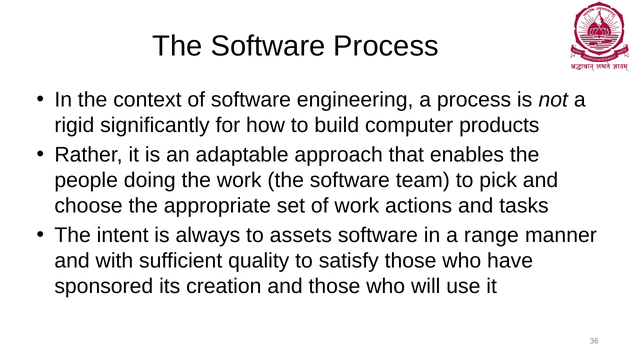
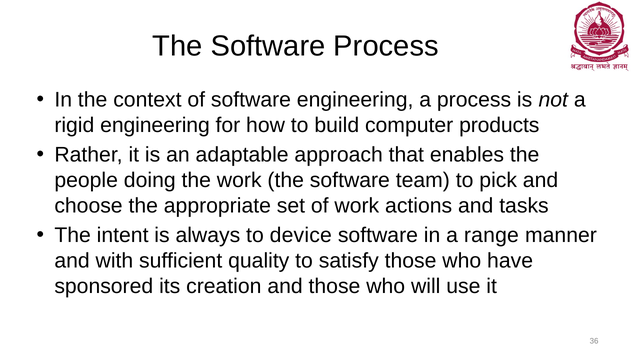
rigid significantly: significantly -> engineering
assets: assets -> device
